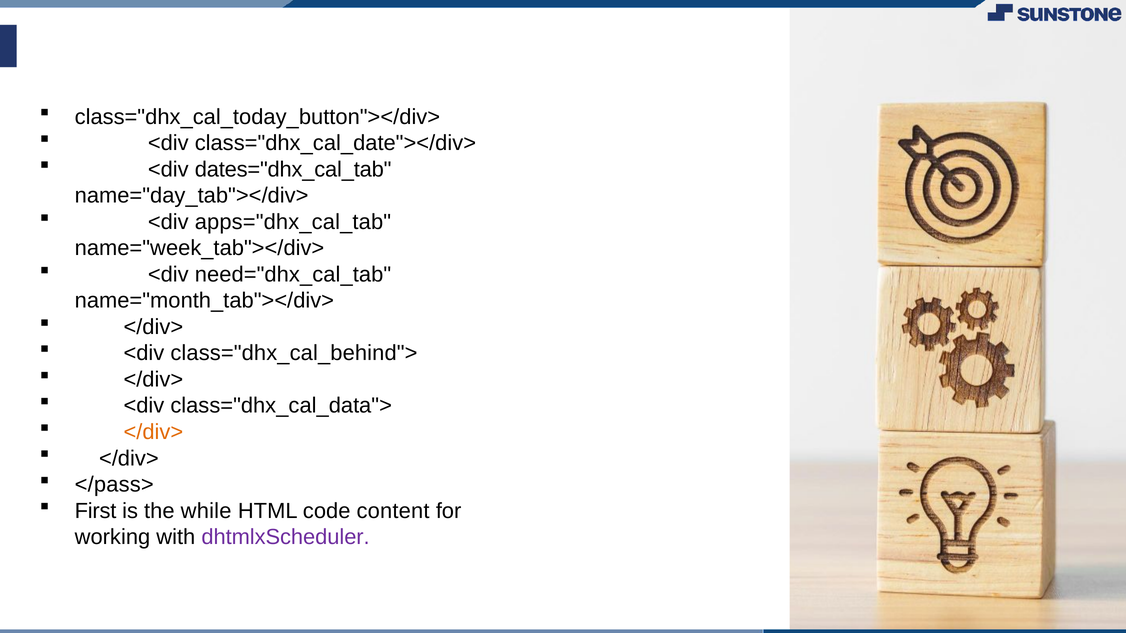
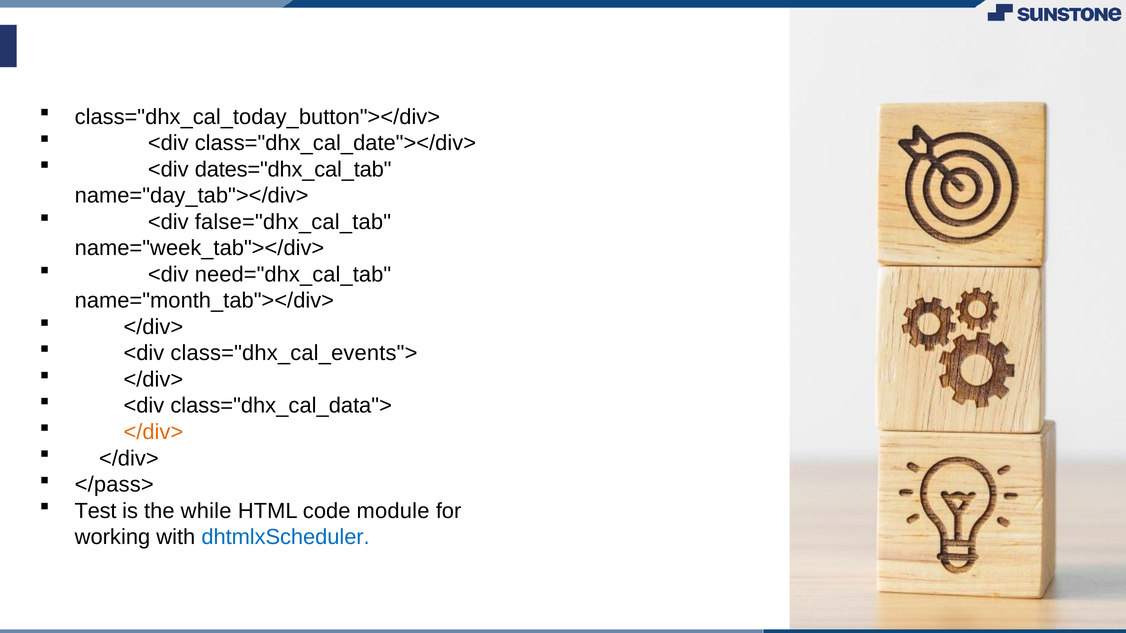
apps="dhx_cal_tab: apps="dhx_cal_tab -> false="dhx_cal_tab
class="dhx_cal_behind">: class="dhx_cal_behind"> -> class="dhx_cal_events">
First: First -> Test
content: content -> module
dhtmlxScheduler colour: purple -> blue
